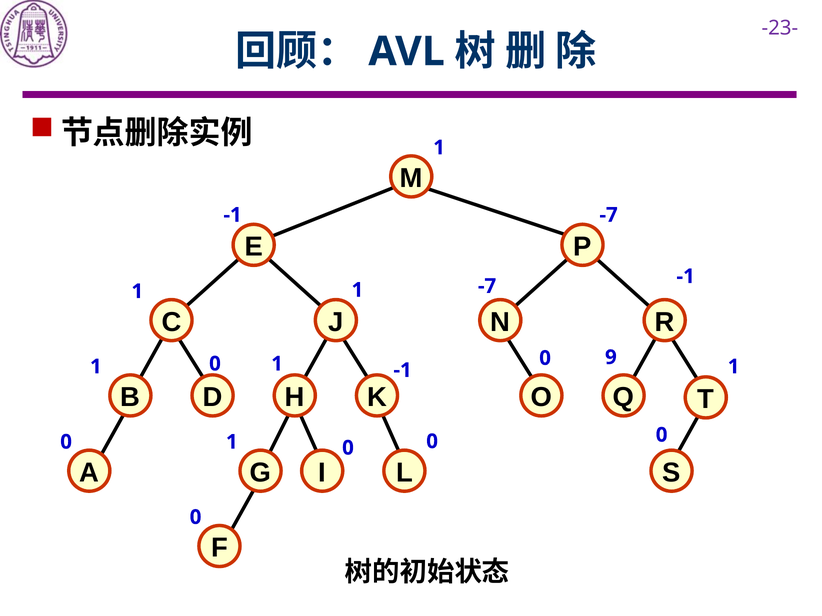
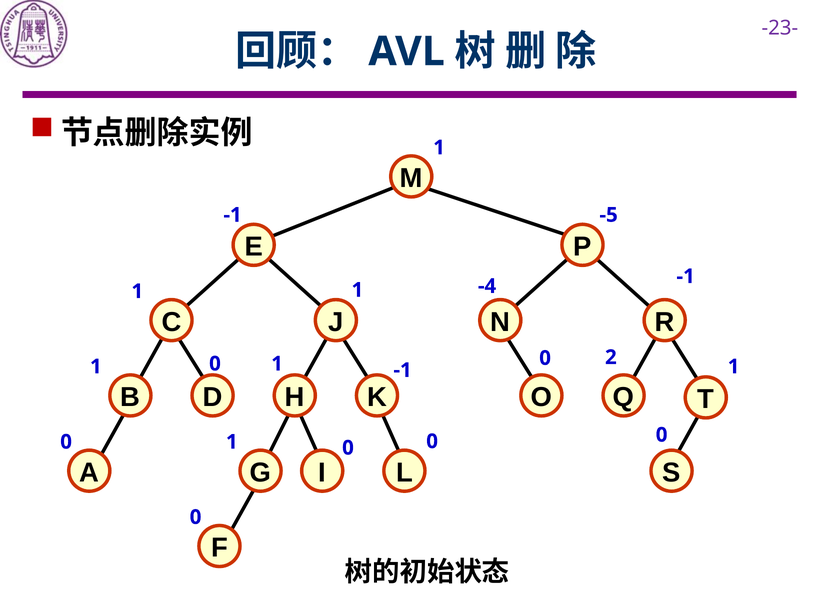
-7 at (609, 215): -7 -> -5
-7 at (487, 286): -7 -> -4
9: 9 -> 2
